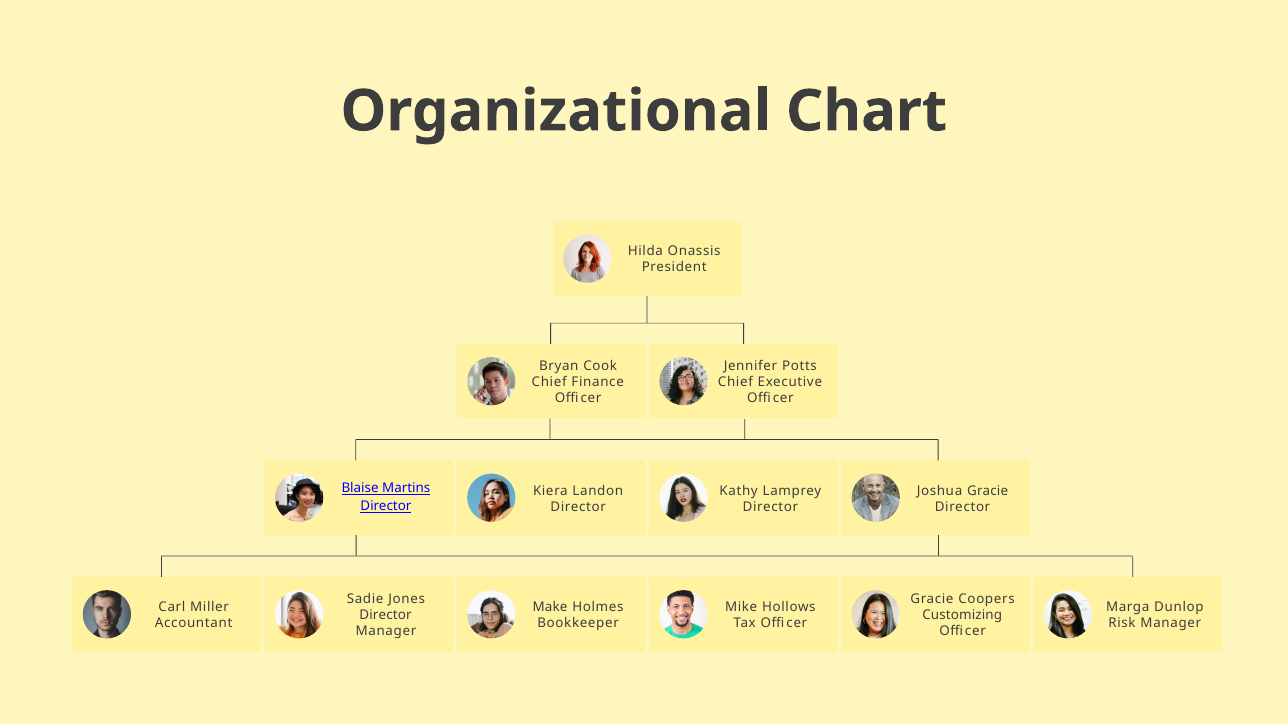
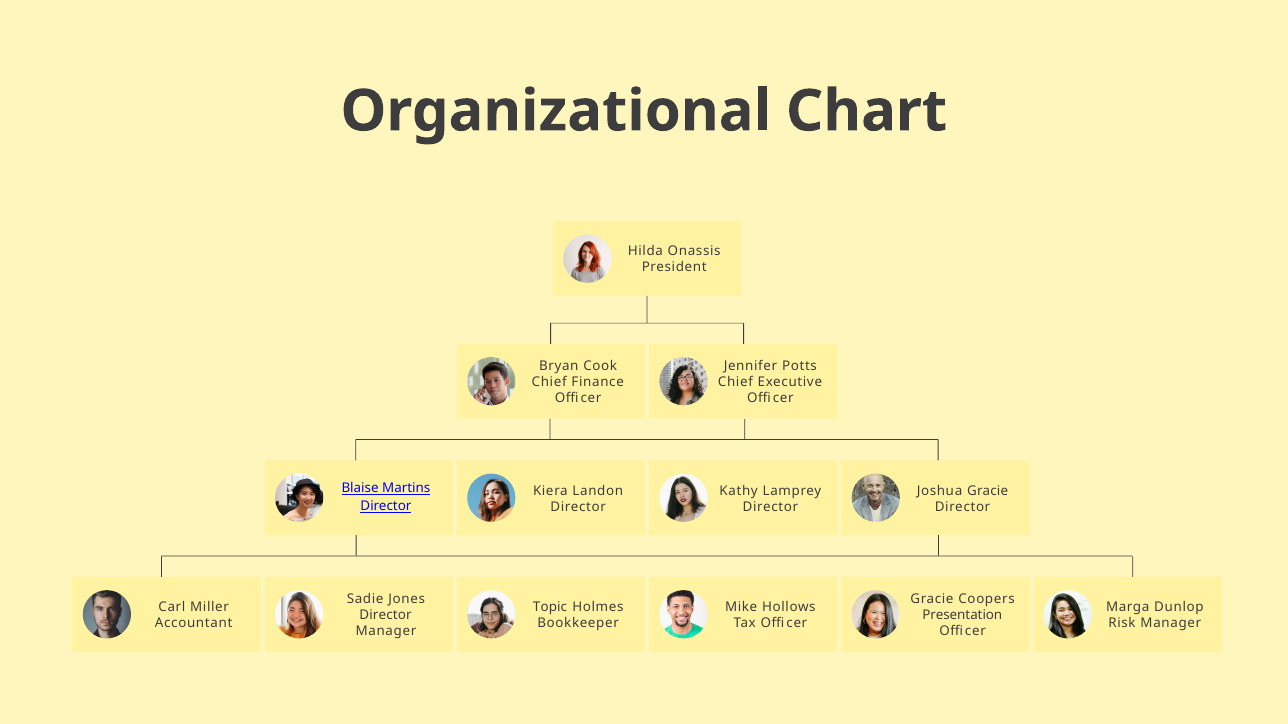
Make: Make -> Topic
Customizing: Customizing -> Presentation
